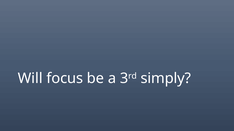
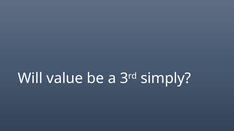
focus: focus -> value
